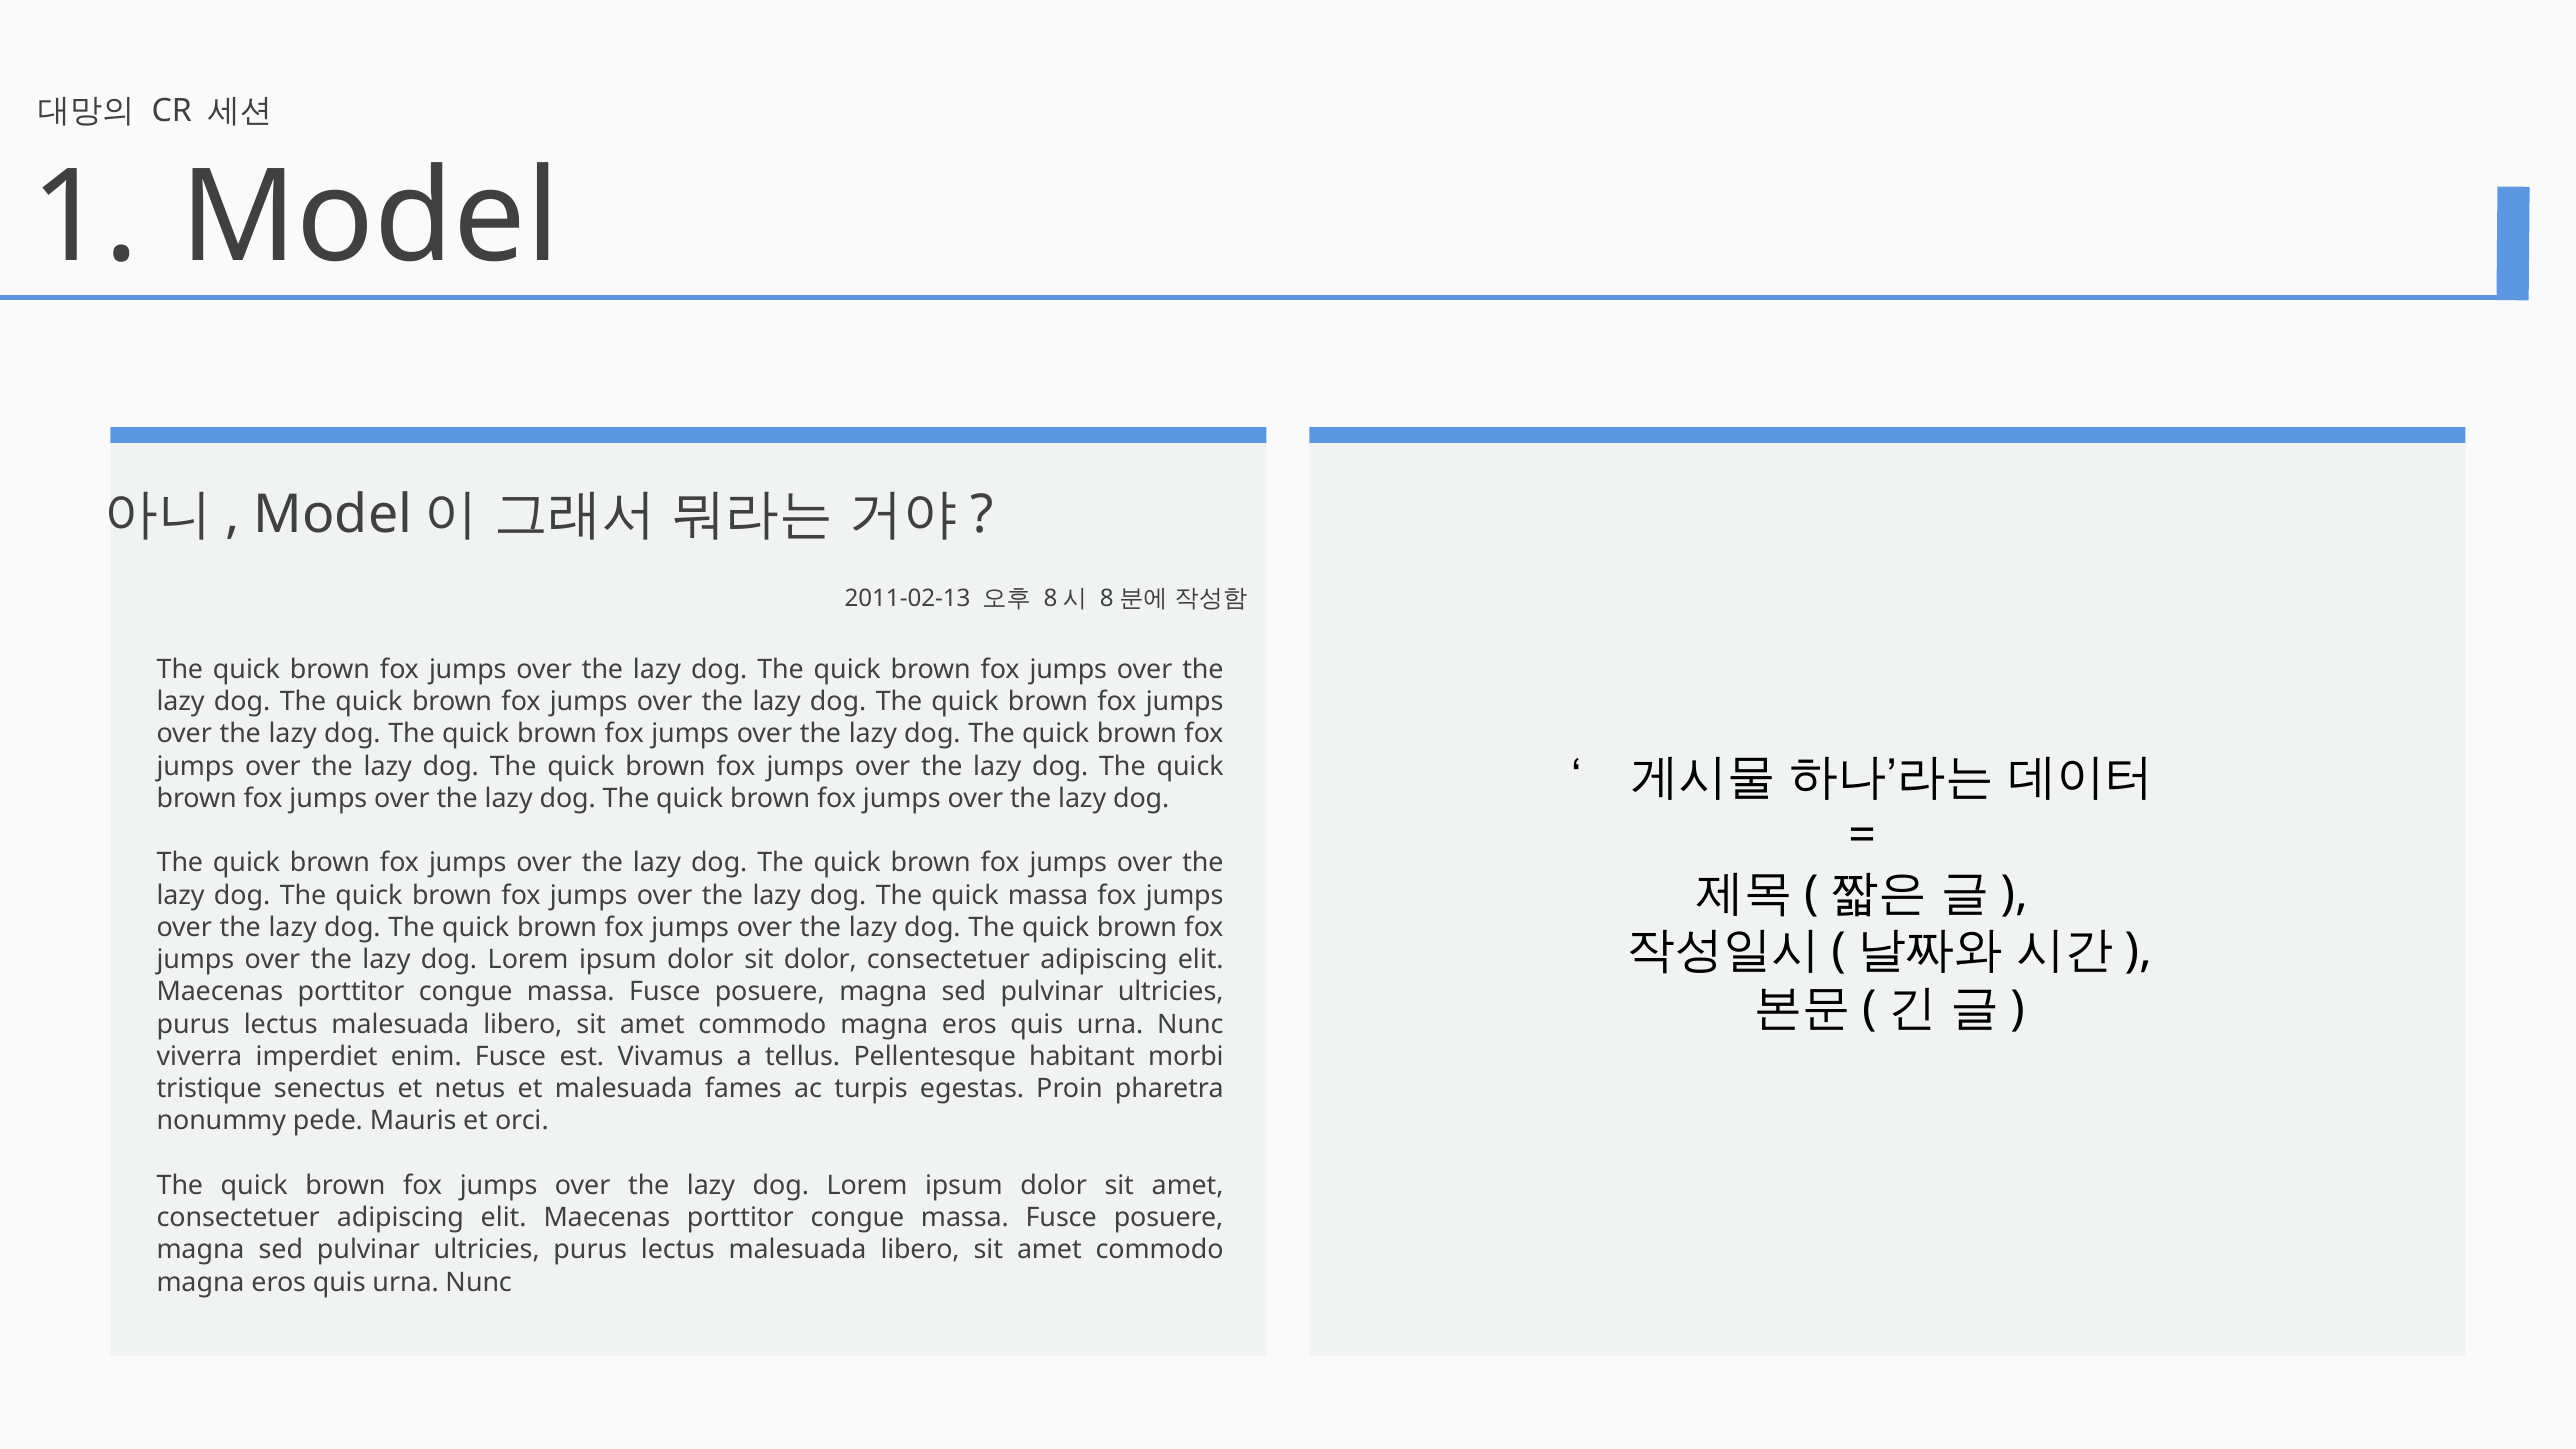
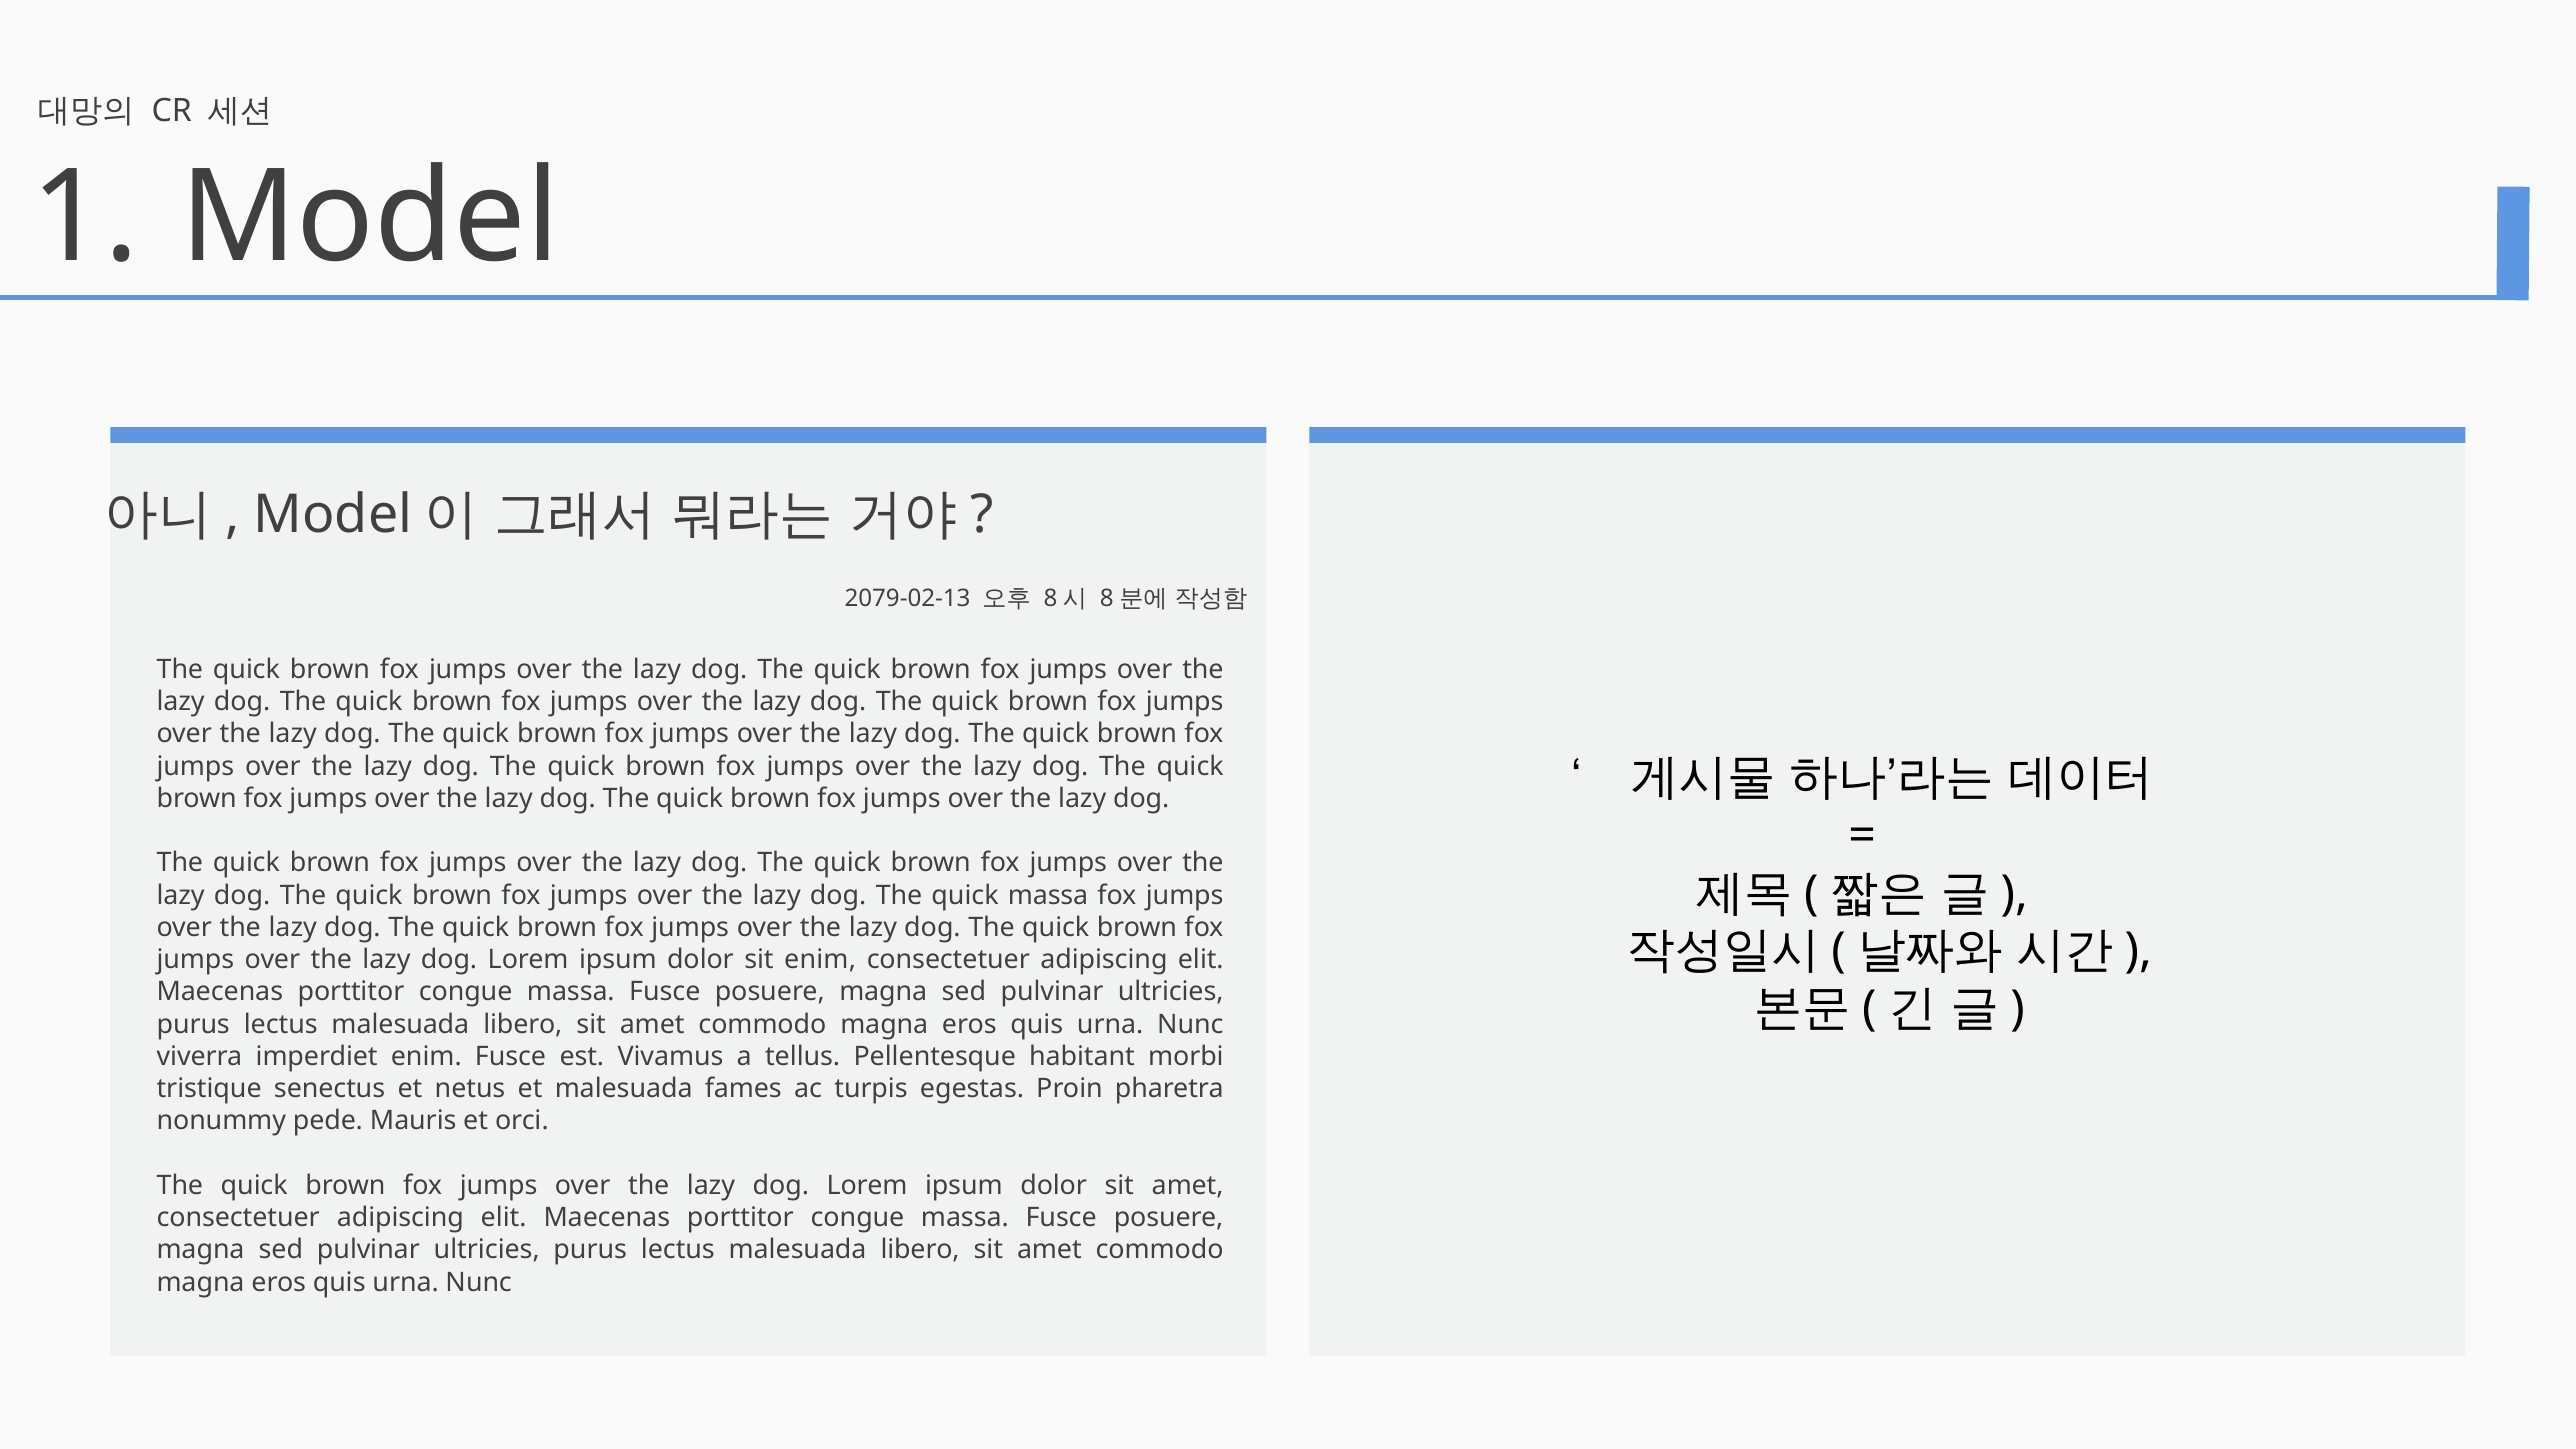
2011-02-13: 2011-02-13 -> 2079-02-13
sit dolor: dolor -> enim
